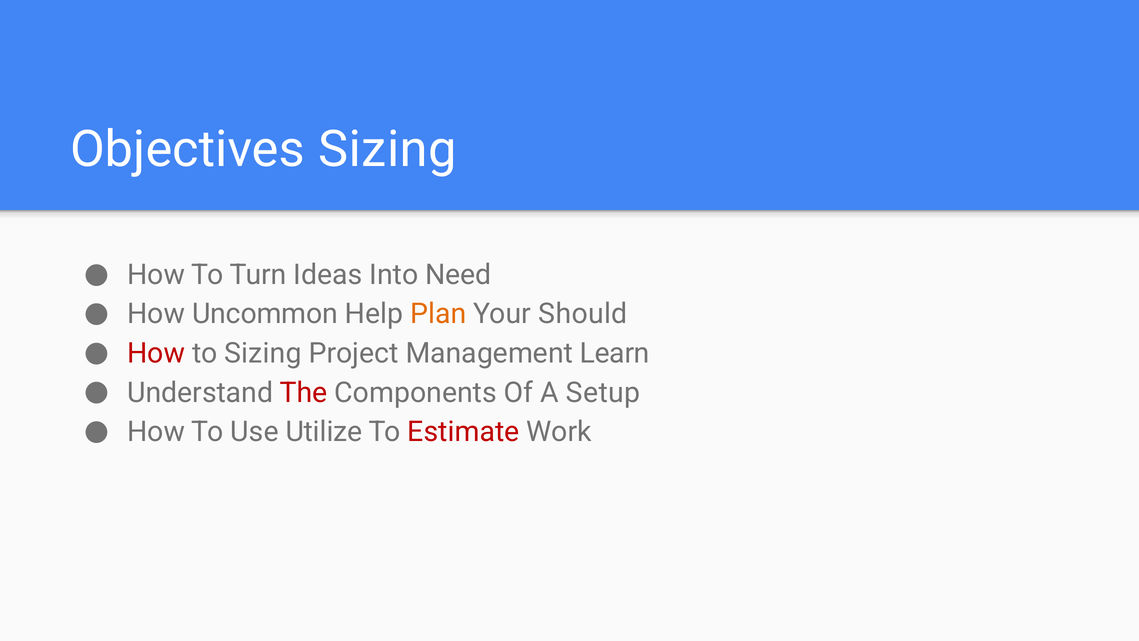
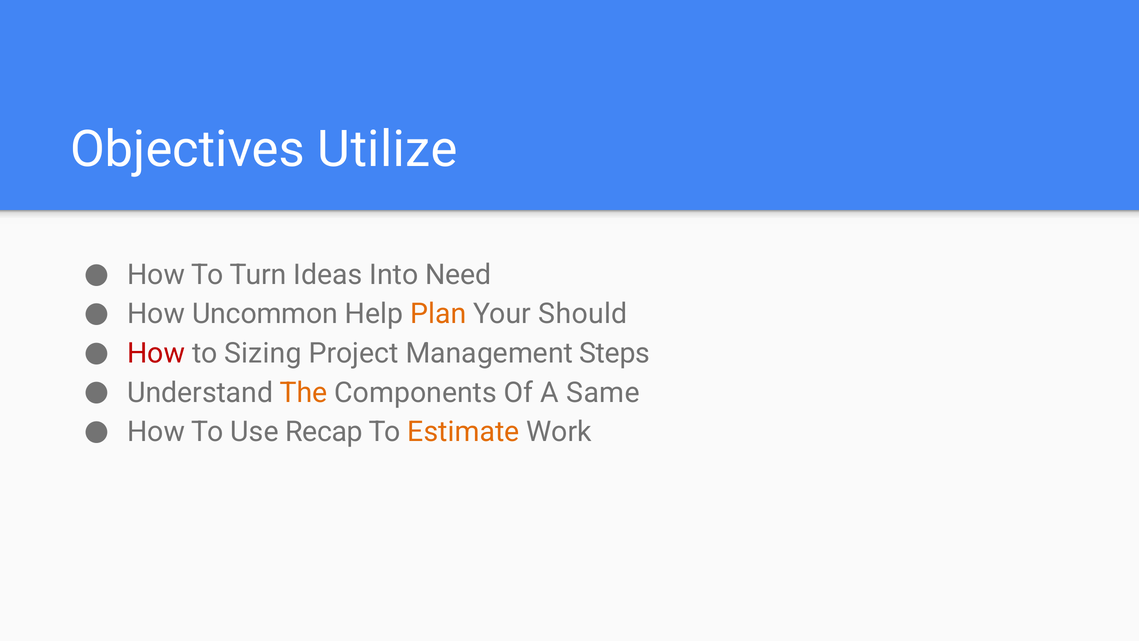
Objectives Sizing: Sizing -> Utilize
Learn: Learn -> Steps
The colour: red -> orange
Setup: Setup -> Same
Utilize: Utilize -> Recap
Estimate colour: red -> orange
